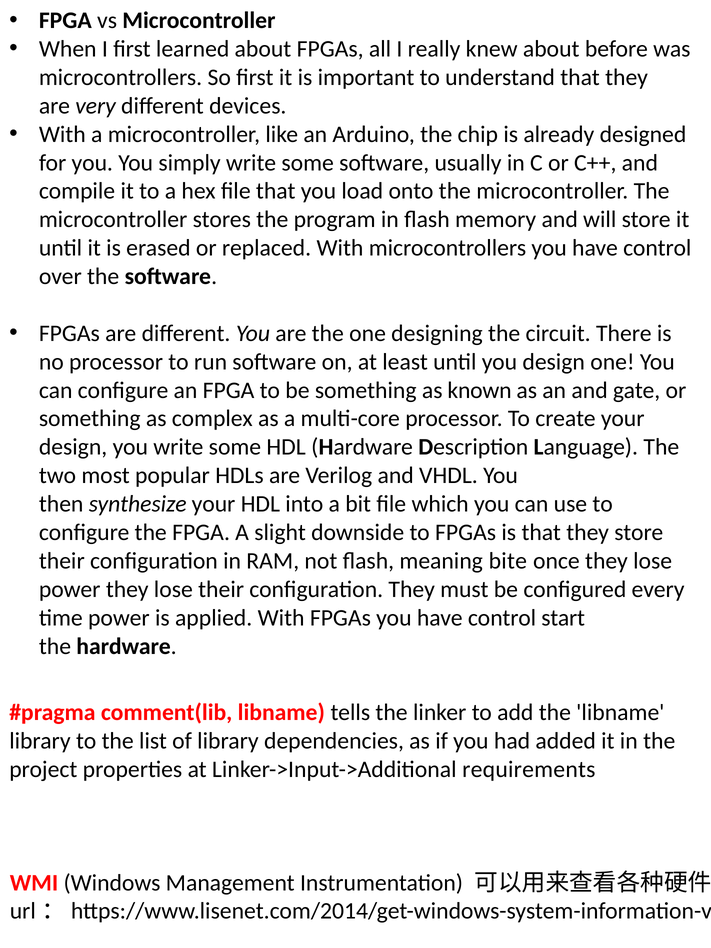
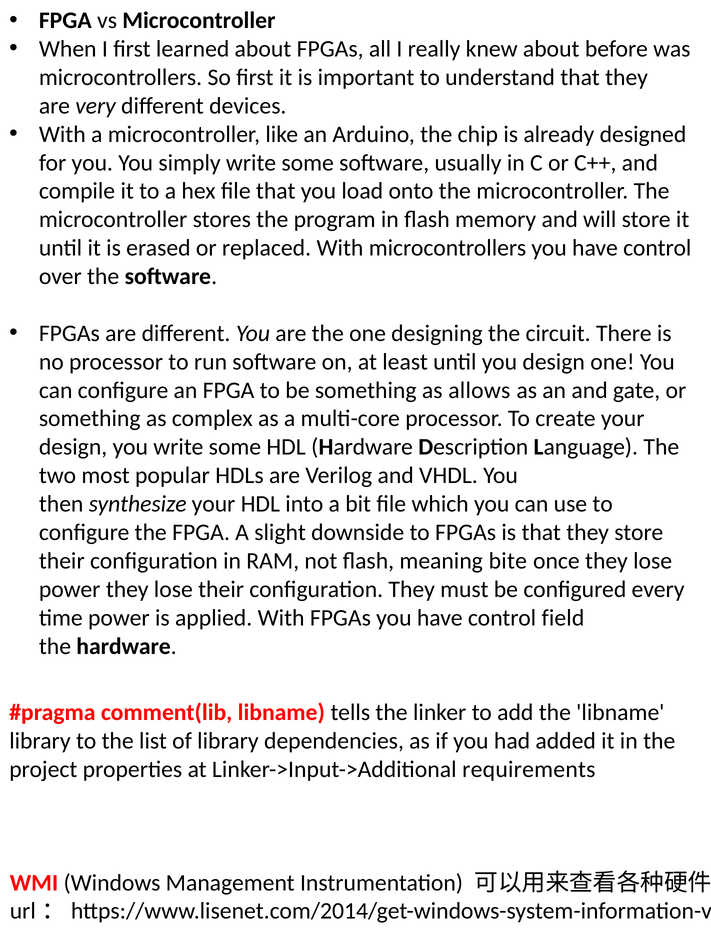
known: known -> allows
start: start -> field
